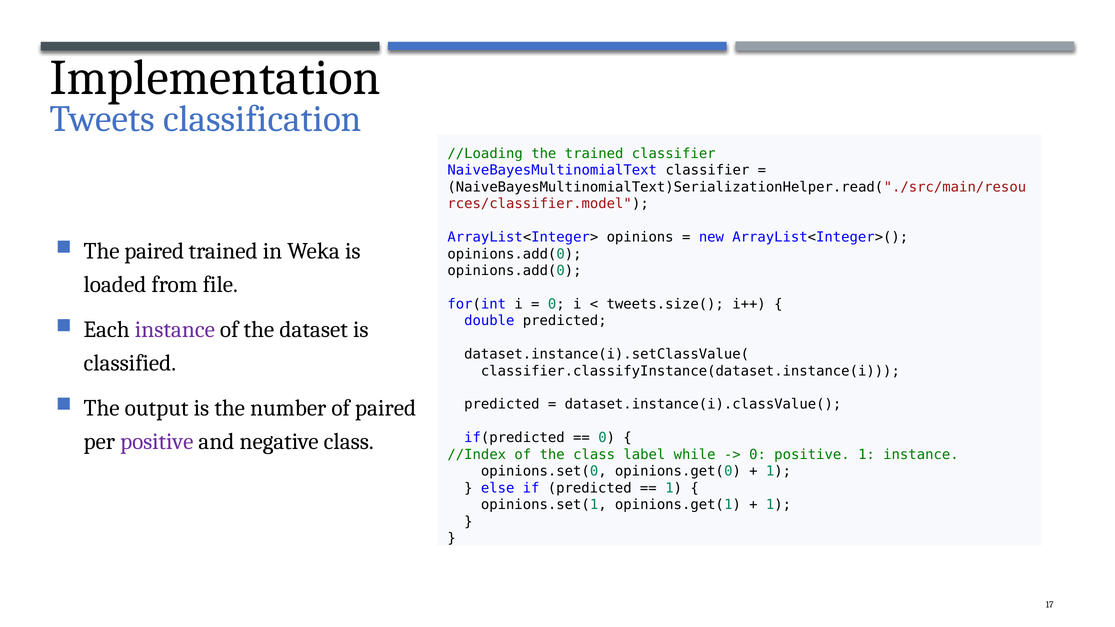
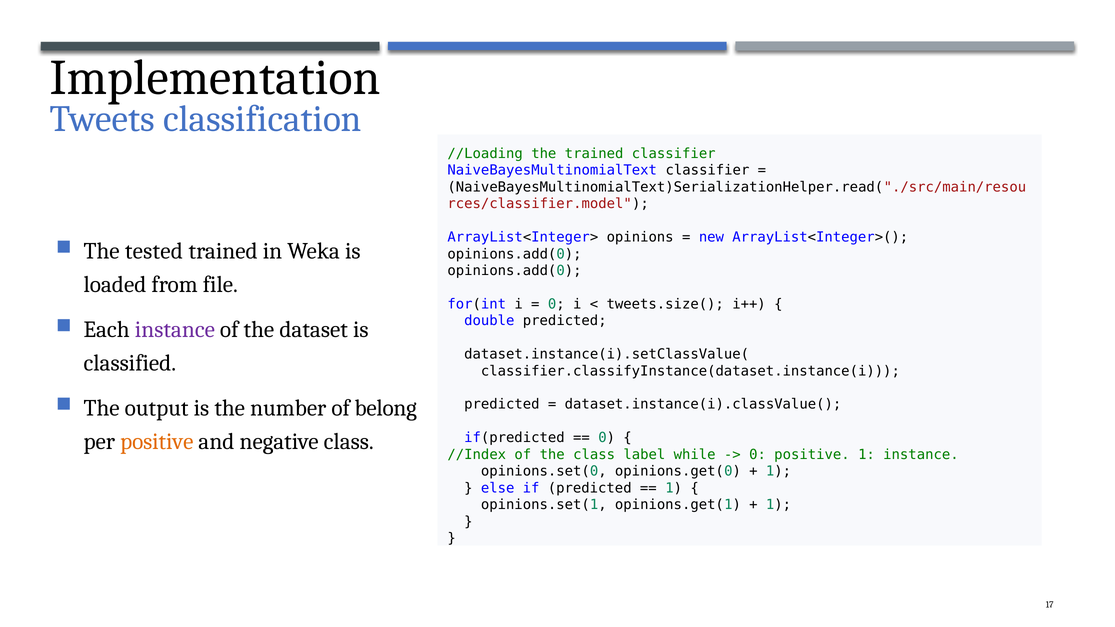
The paired: paired -> tested
of paired: paired -> belong
positive at (157, 442) colour: purple -> orange
